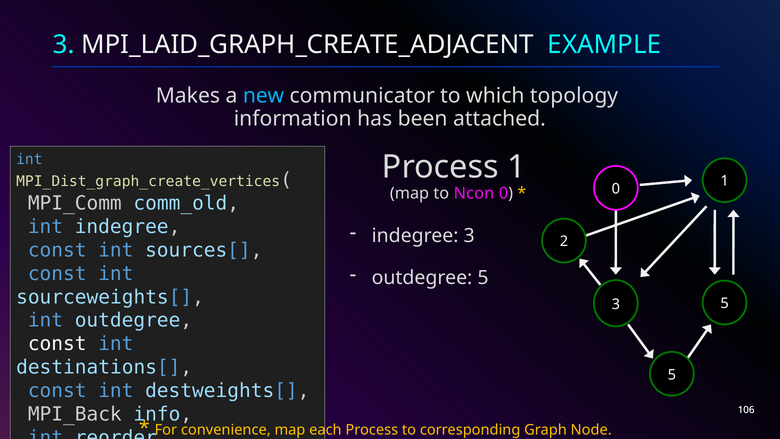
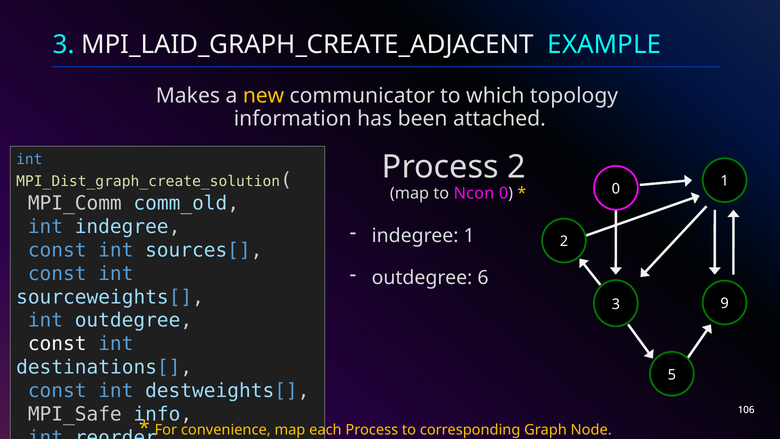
new colour: light blue -> yellow
Process 1: 1 -> 2
MPI_Dist_graph_create_vertices: MPI_Dist_graph_create_vertices -> MPI_Dist_graph_create_solution
indegree 3: 3 -> 1
outdegree 5: 5 -> 6
3 5: 5 -> 9
MPI_Back: MPI_Back -> MPI_Safe
